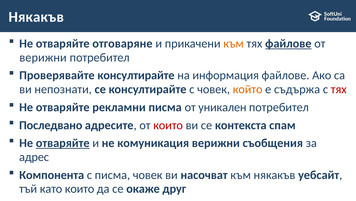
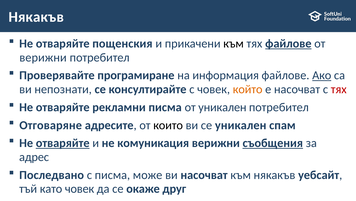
отговаряне: отговаряне -> пощенския
към at (234, 43) colour: orange -> black
Проверявайте консултирайте: консултирайте -> програмиране
Ако underline: none -> present
е съдържа: съдържа -> насочват
Последвано: Последвано -> Отговаряне
които at (168, 125) colour: red -> black
се контекста: контекста -> уникален
съобщения underline: none -> present
Компонента: Компонента -> Последвано
писма човек: човек -> може
като които: които -> човек
